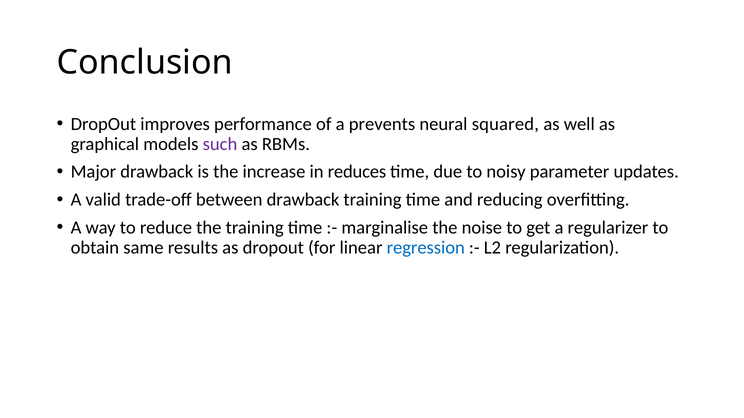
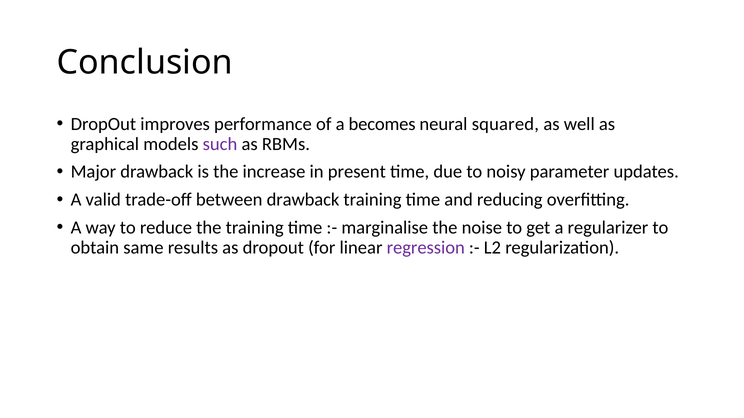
prevents: prevents -> becomes
reduces: reduces -> present
regression colour: blue -> purple
